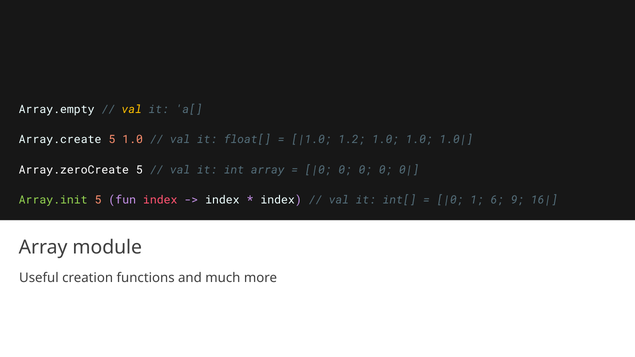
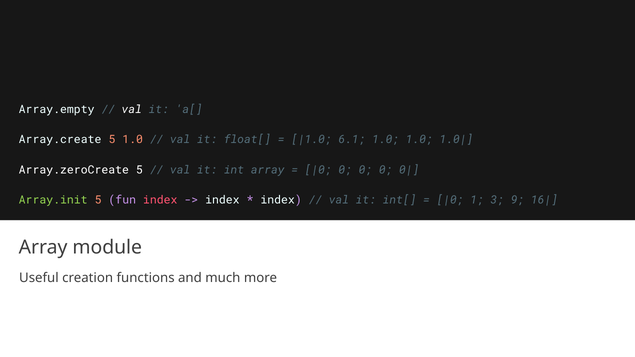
val at (132, 109) colour: yellow -> white
1.2: 1.2 -> 6.1
6: 6 -> 3
